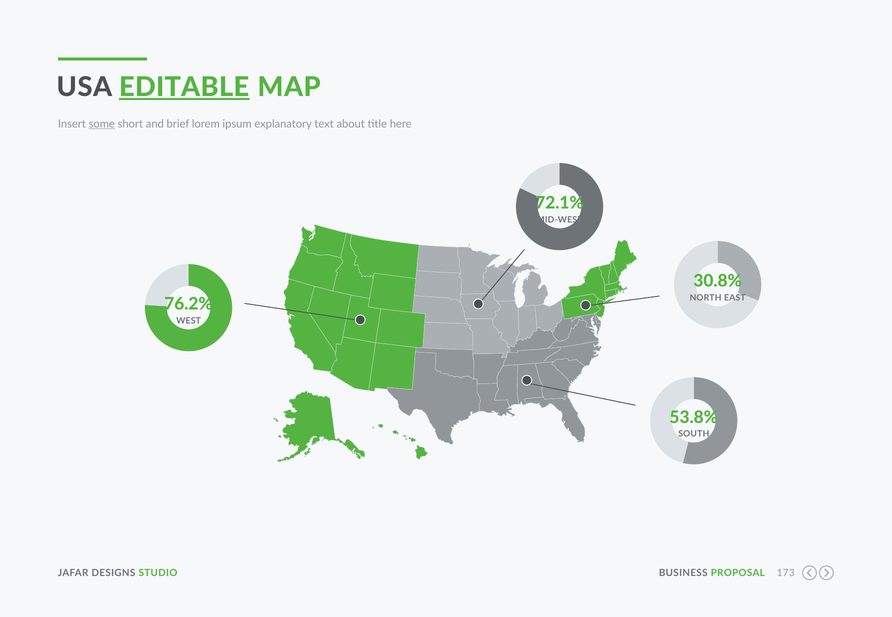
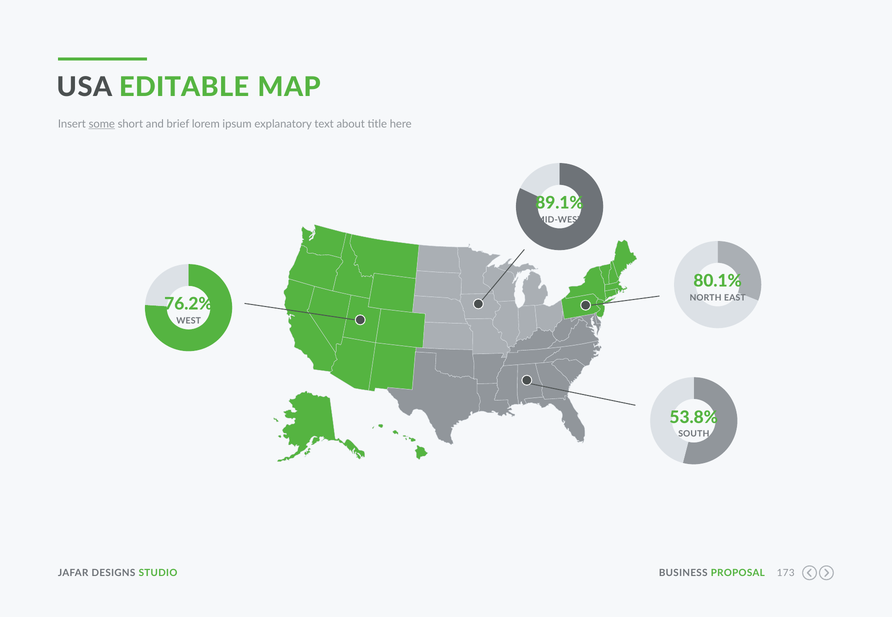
EDITABLE underline: present -> none
72.1%: 72.1% -> 89.1%
30.8%: 30.8% -> 80.1%
